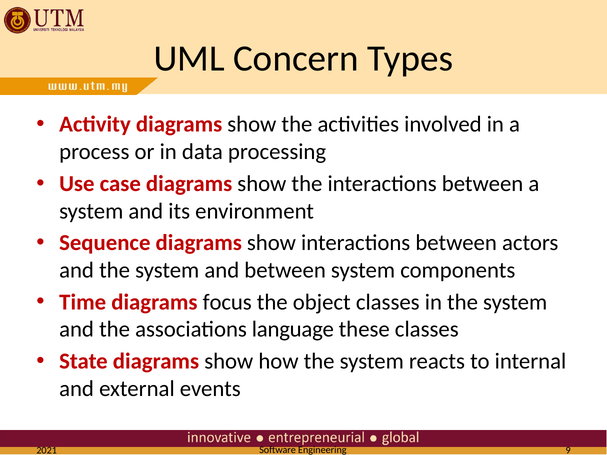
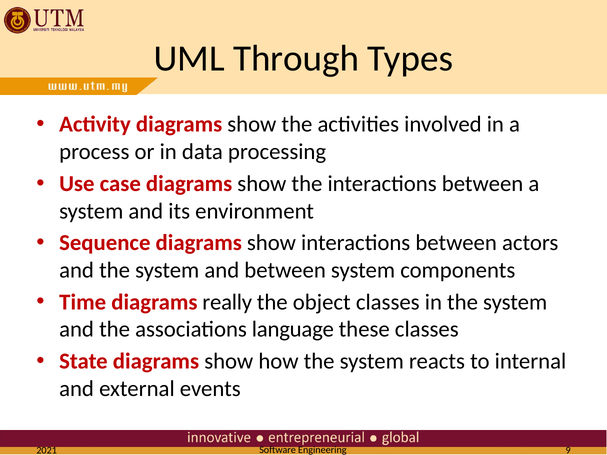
Concern: Concern -> Through
focus: focus -> really
